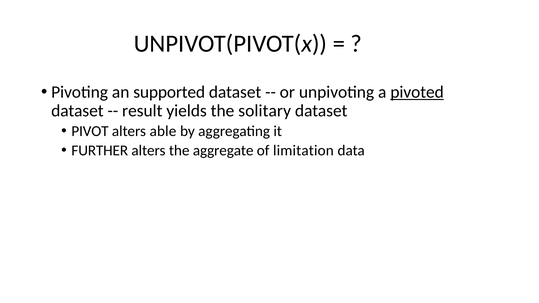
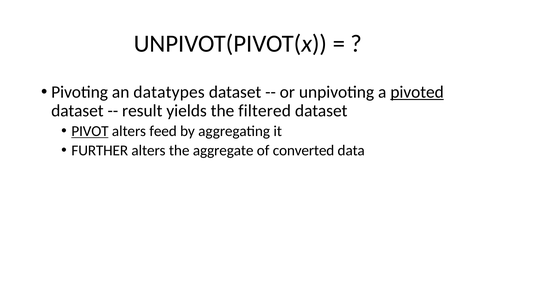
supported: supported -> datatypes
solitary: solitary -> filtered
PIVOT underline: none -> present
able: able -> feed
limitation: limitation -> converted
